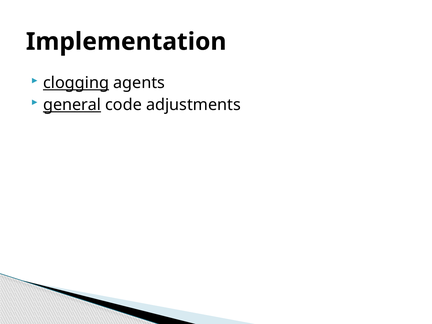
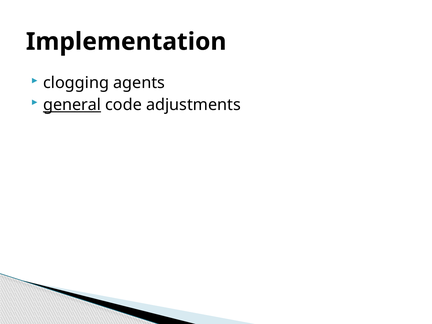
clogging underline: present -> none
